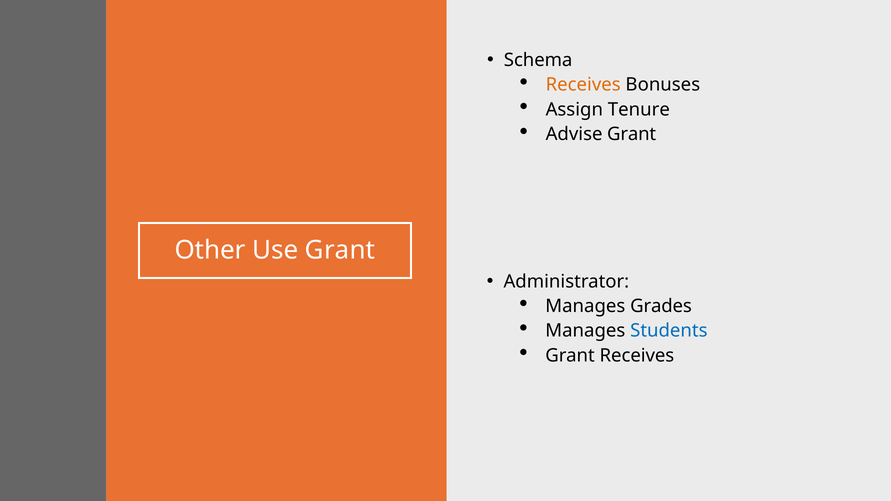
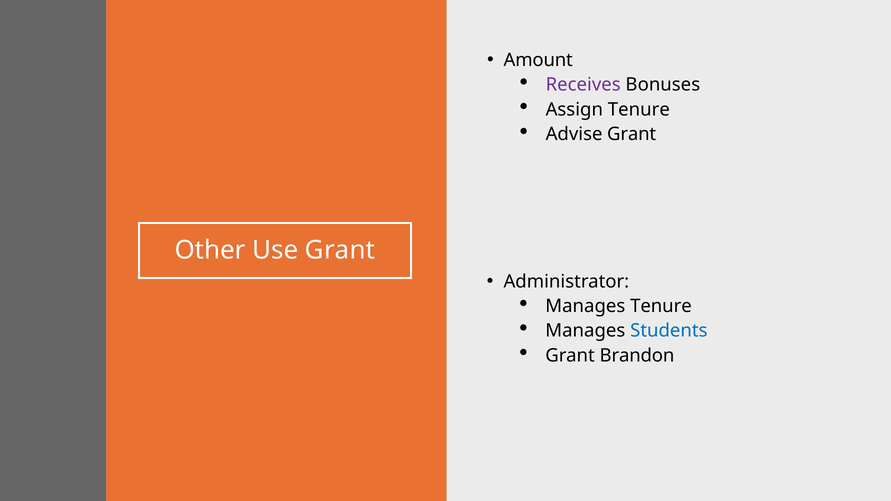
Schema: Schema -> Amount
Receives at (583, 85) colour: orange -> purple
Manages Grades: Grades -> Tenure
Grant Receives: Receives -> Brandon
